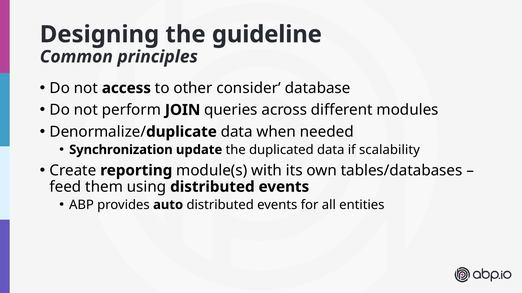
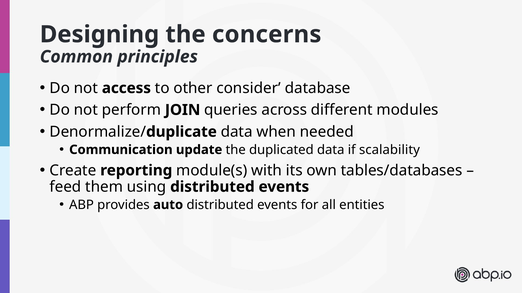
guideline: guideline -> concerns
Synchronization: Synchronization -> Communication
